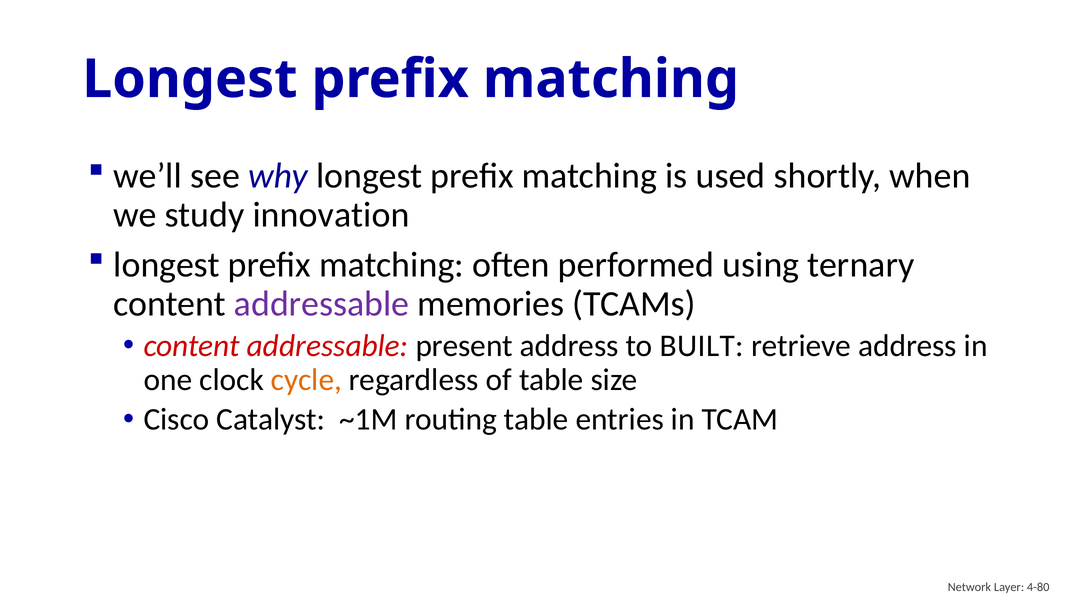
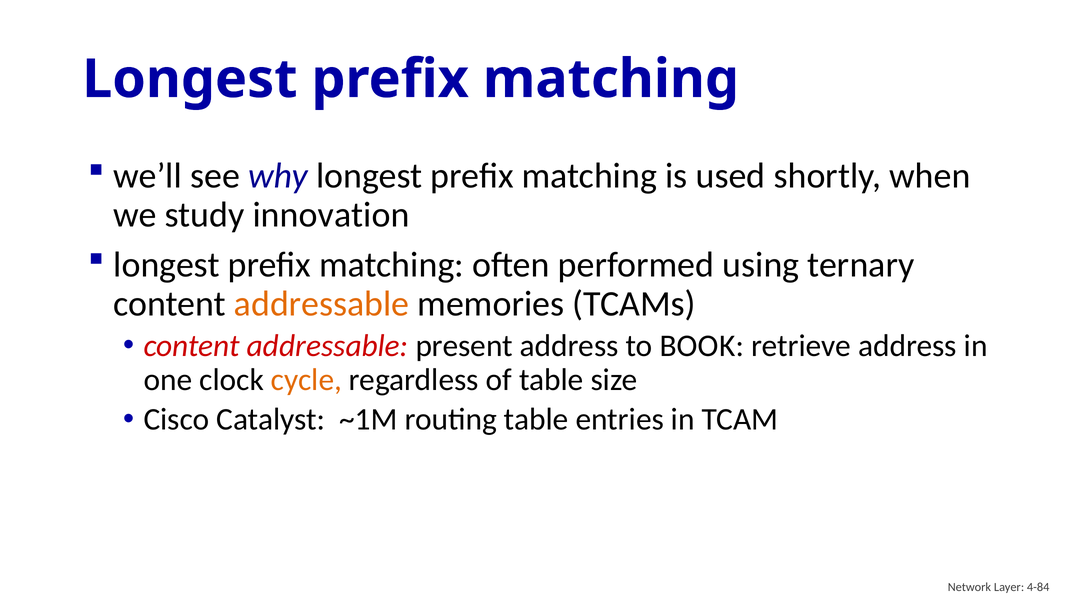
addressable at (322, 303) colour: purple -> orange
BUILT: BUILT -> BOOK
4-80: 4-80 -> 4-84
